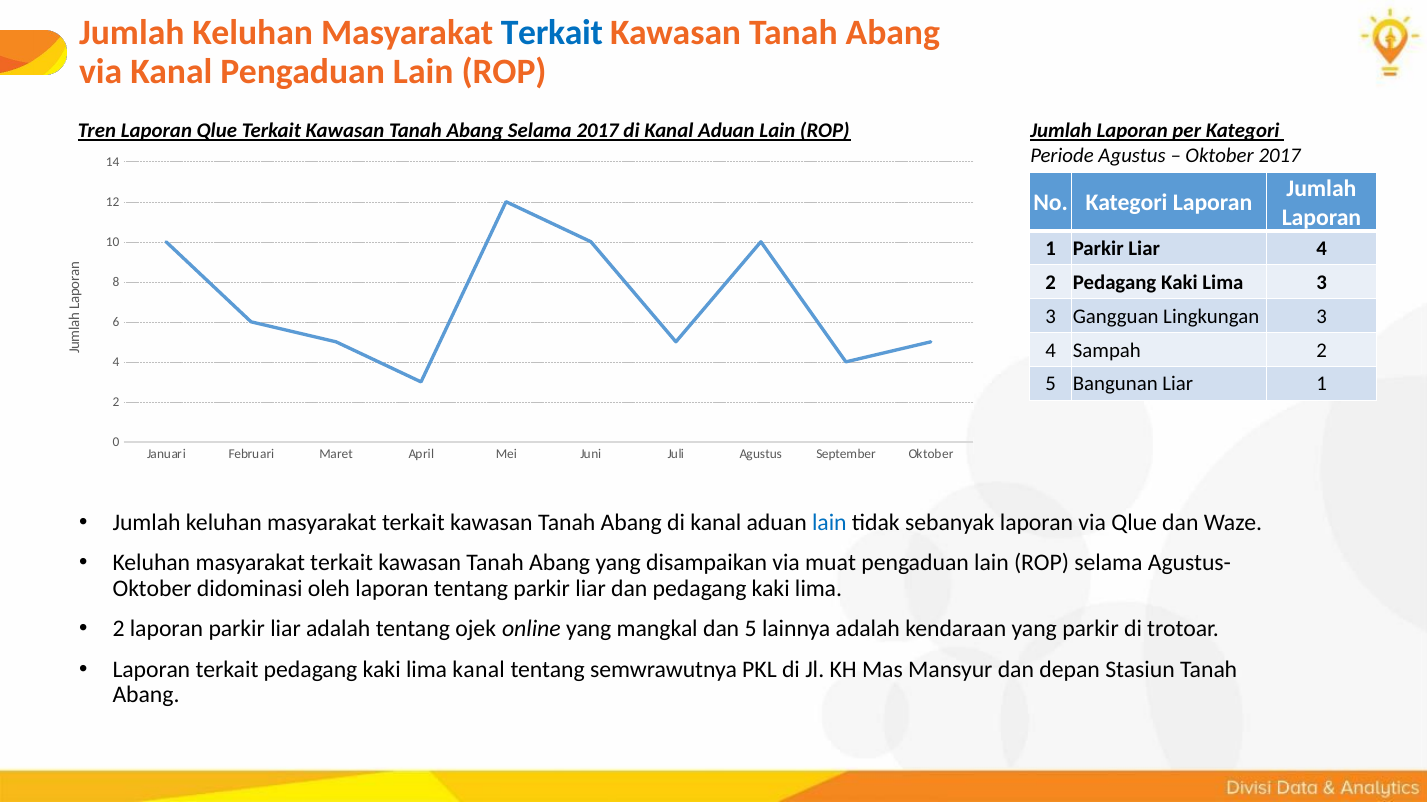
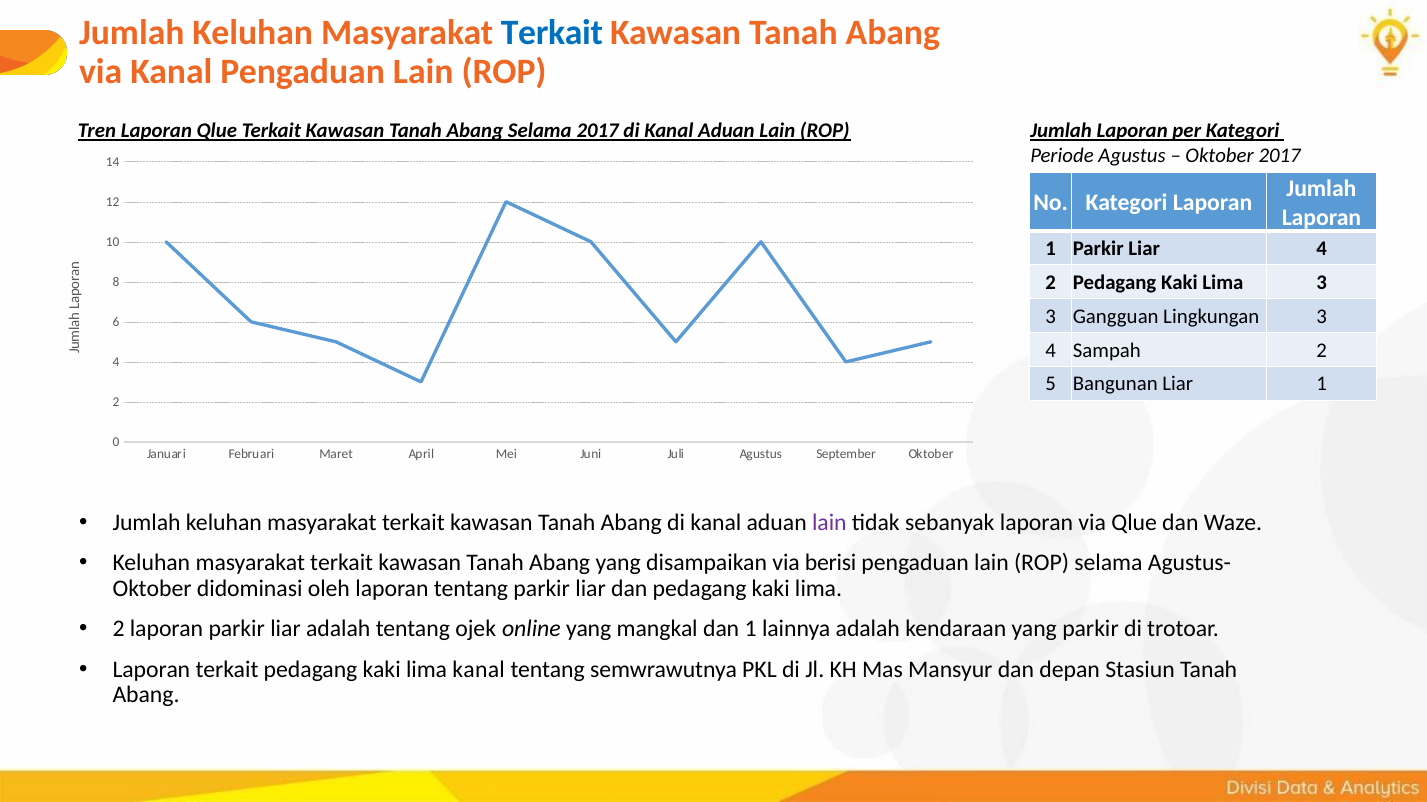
lain at (829, 523) colour: blue -> purple
muat: muat -> berisi
dan 5: 5 -> 1
